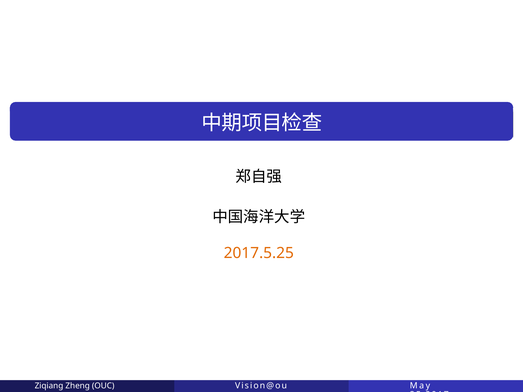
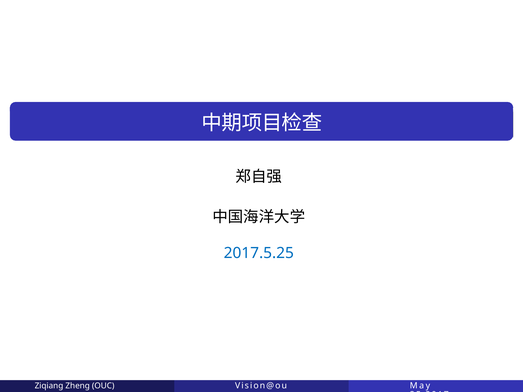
2017.5.25 colour: orange -> blue
